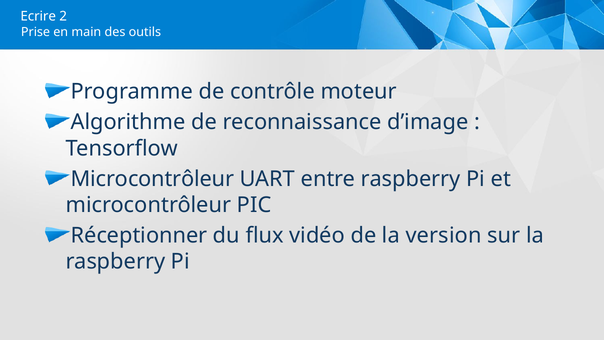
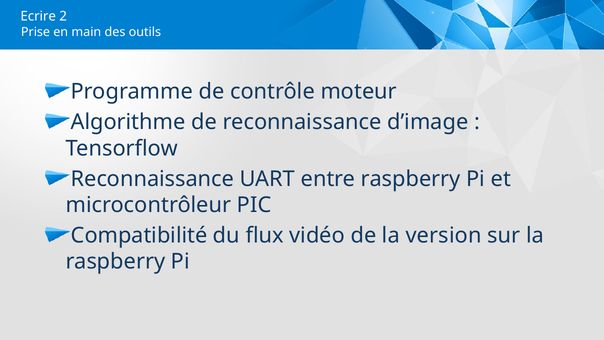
Microcontrôleur at (152, 179): Microcontrôleur -> Reconnaissance
Réceptionner: Réceptionner -> Compatibilité
